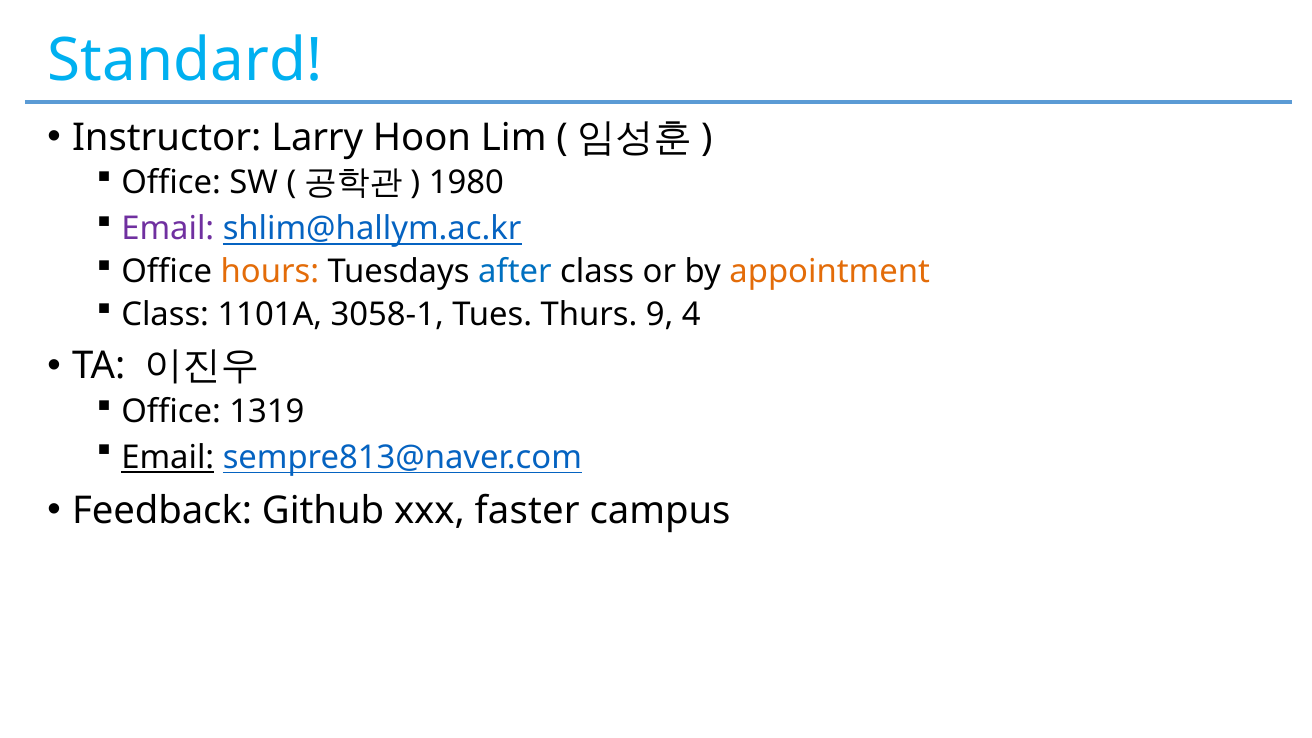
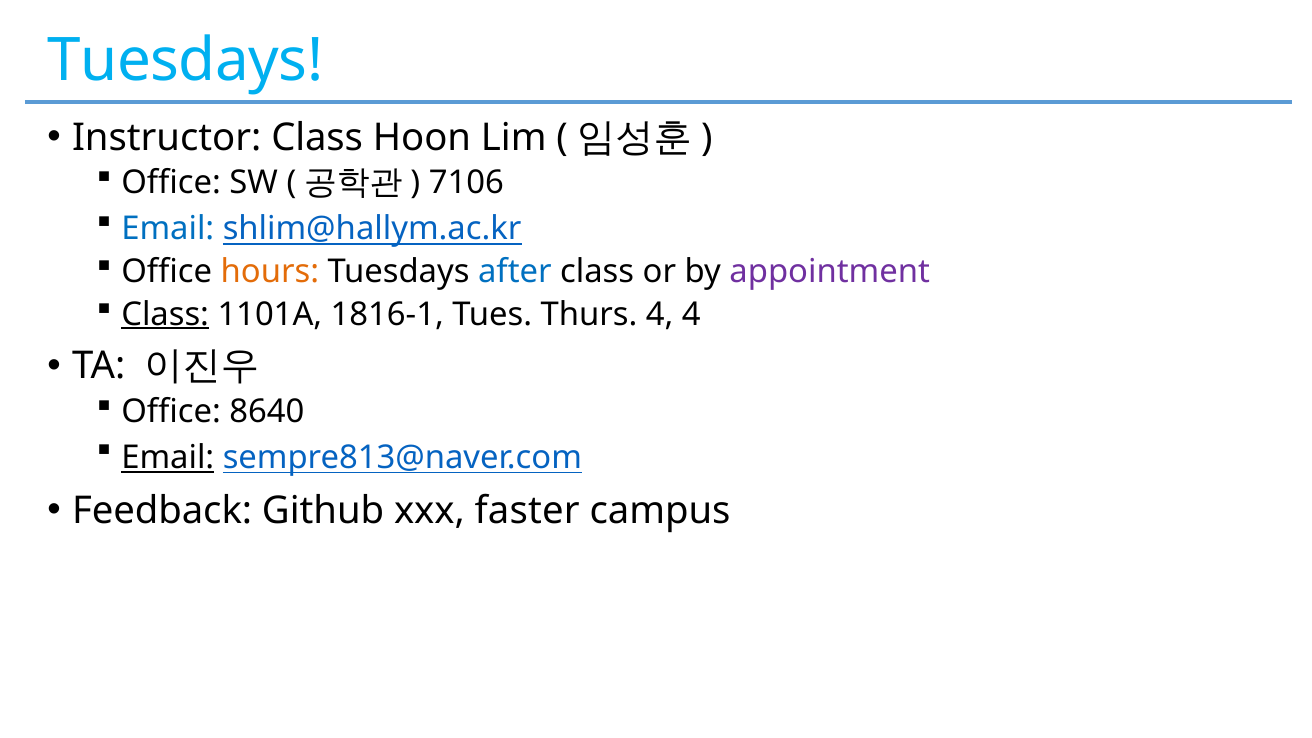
Standard at (185, 60): Standard -> Tuesdays
Instructor Larry: Larry -> Class
1980: 1980 -> 7106
Email at (168, 229) colour: purple -> blue
appointment colour: orange -> purple
Class at (165, 314) underline: none -> present
3058-1: 3058-1 -> 1816-1
Thurs 9: 9 -> 4
1319: 1319 -> 8640
